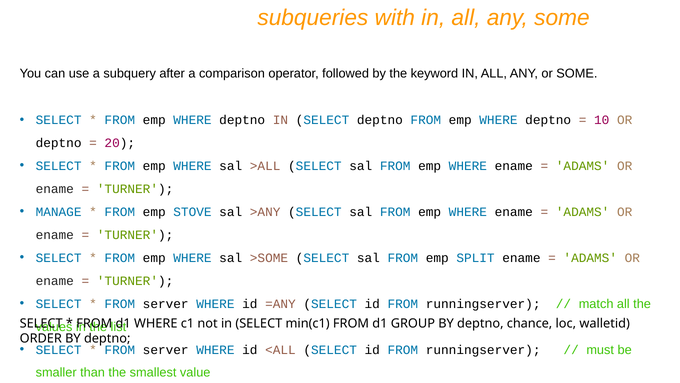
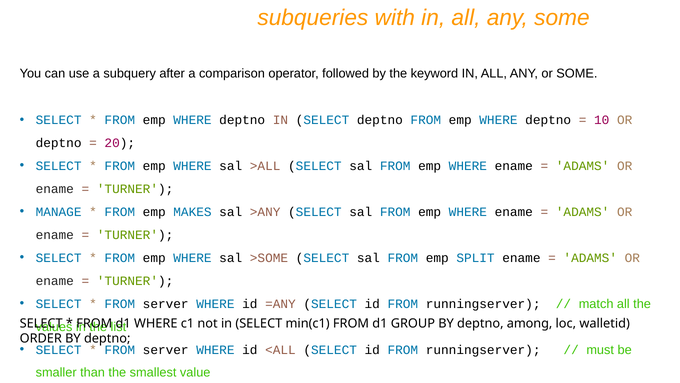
STOVE: STOVE -> MAKES
chance: chance -> among
